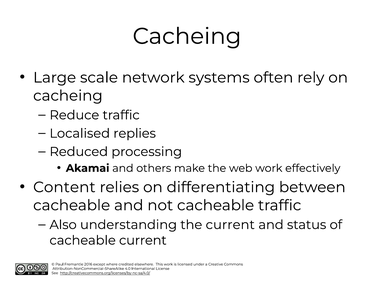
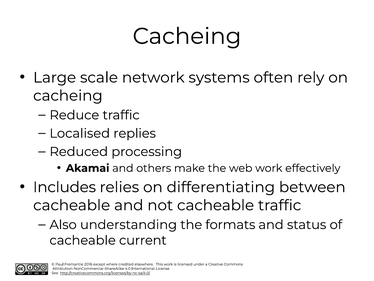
Content: Content -> Includes
the current: current -> formats
